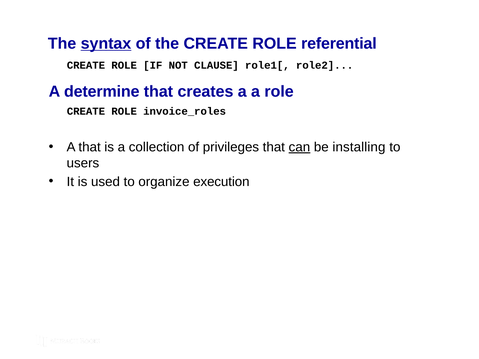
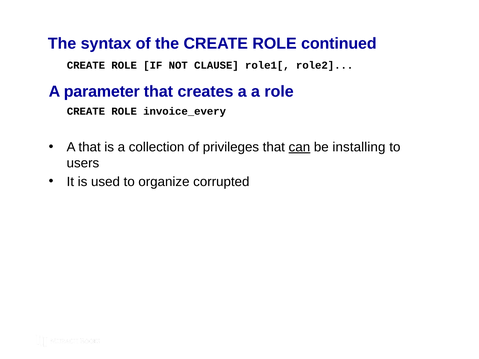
syntax underline: present -> none
referential: referential -> continued
determine: determine -> parameter
invoice_roles: invoice_roles -> invoice_every
execution: execution -> corrupted
